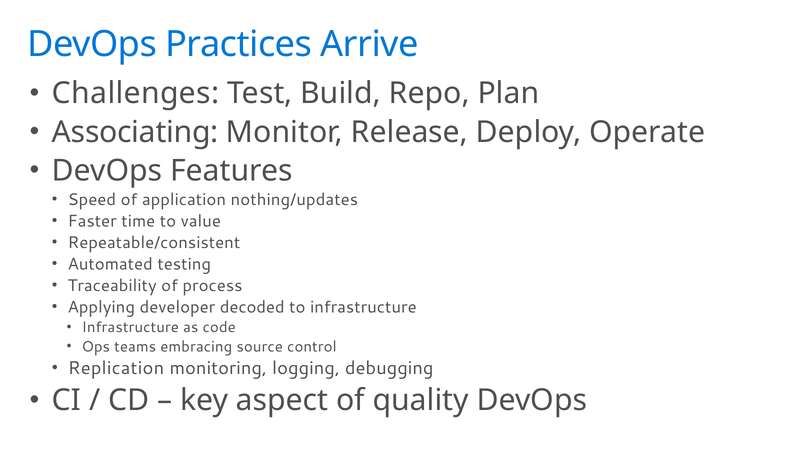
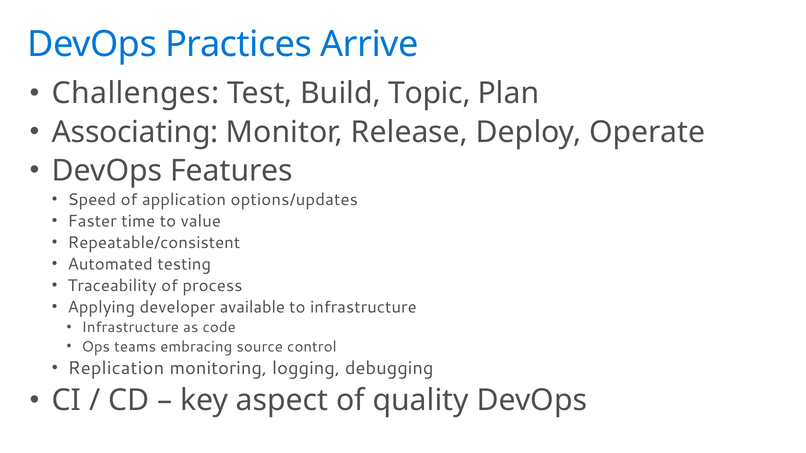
Repo: Repo -> Topic
nothing/updates: nothing/updates -> options/updates
decoded: decoded -> available
